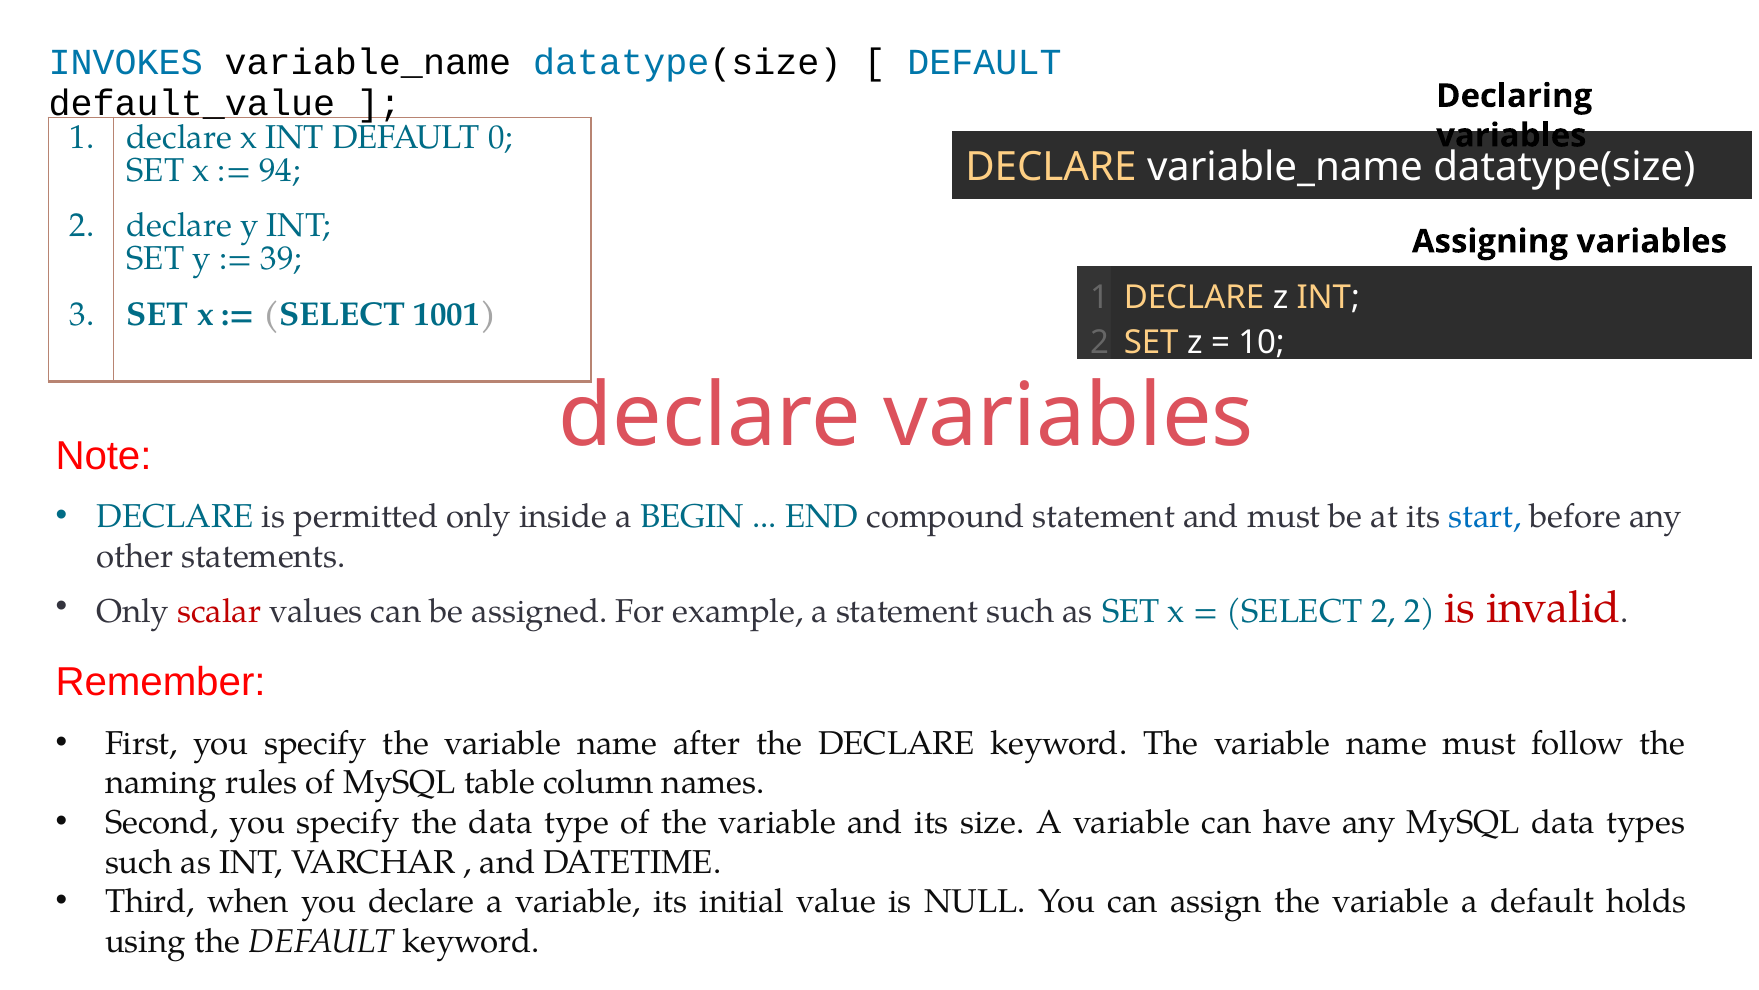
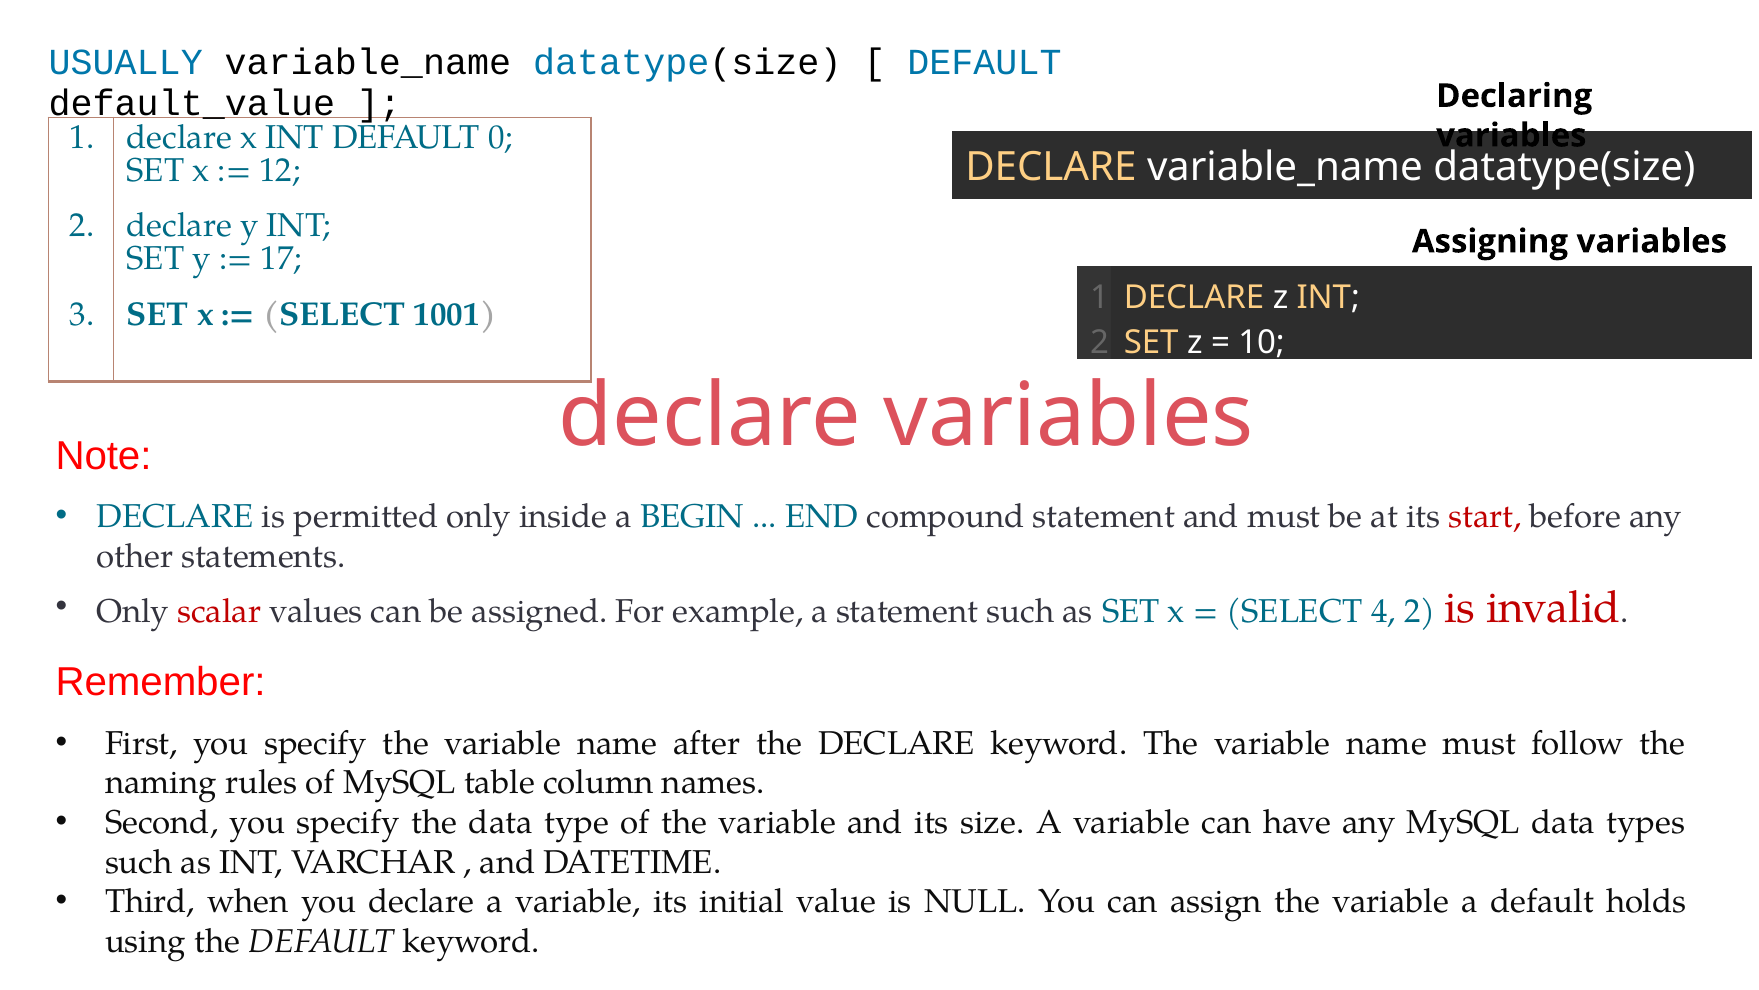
INVOKES: INVOKES -> USUALLY
94: 94 -> 12
39: 39 -> 17
start colour: blue -> red
SELECT 2: 2 -> 4
